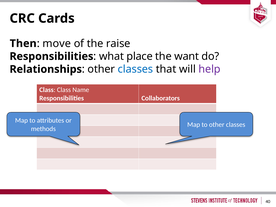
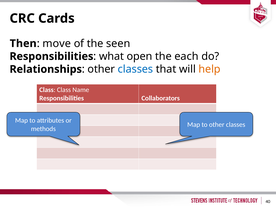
raise: raise -> seen
place: place -> open
want: want -> each
help colour: purple -> orange
